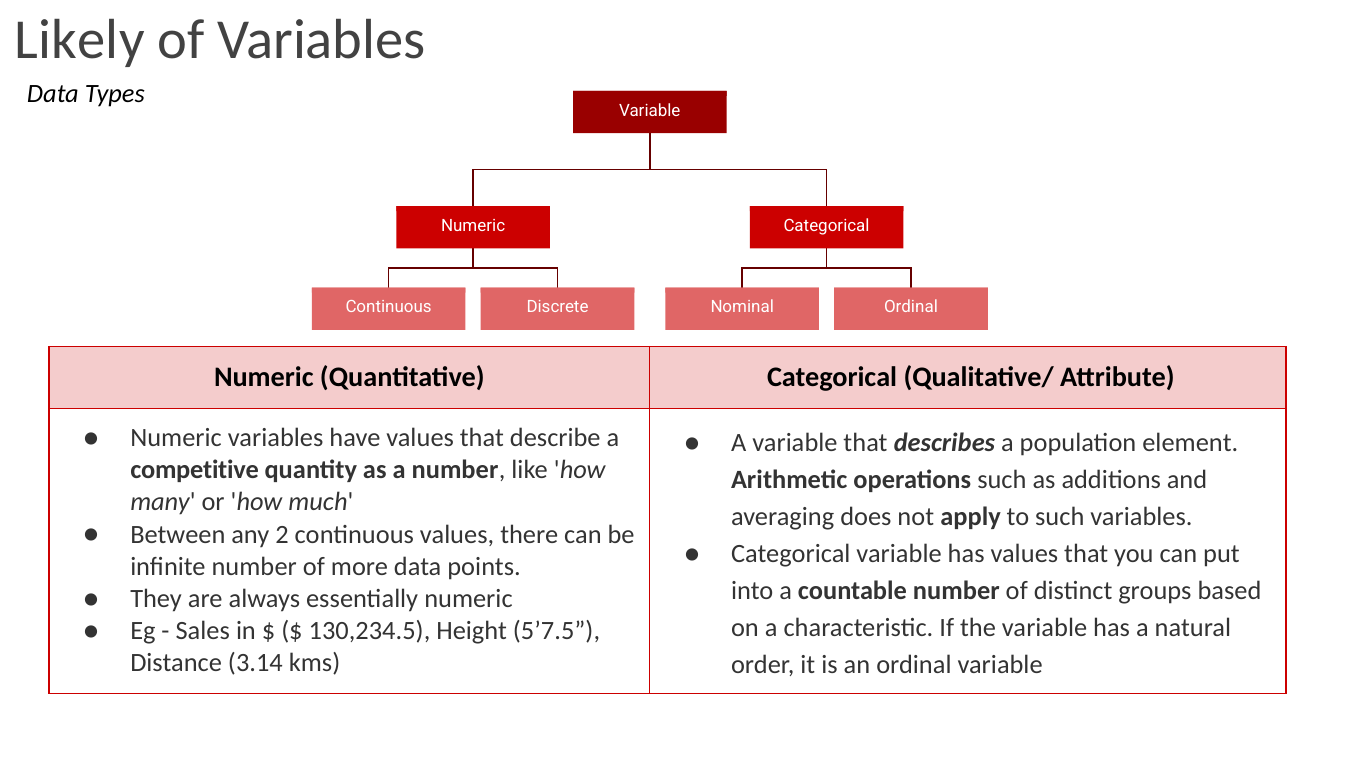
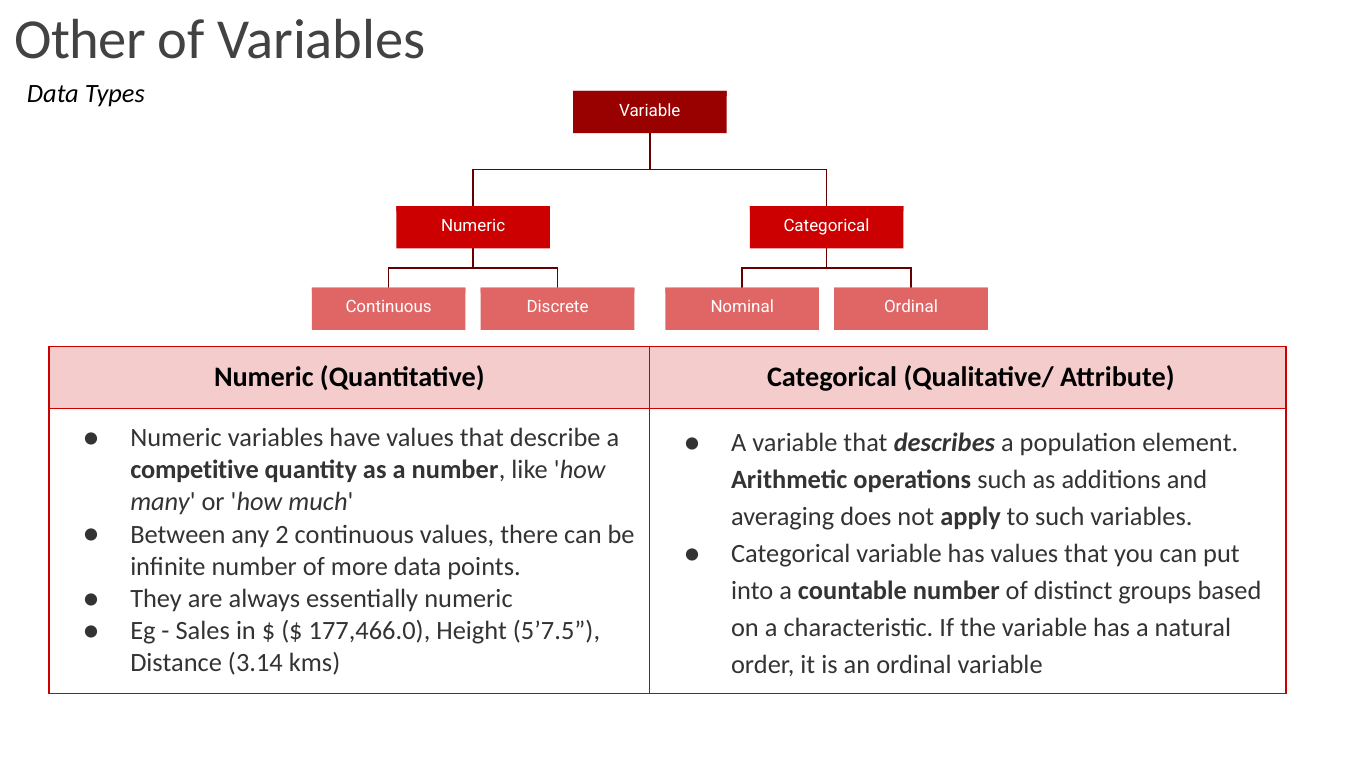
Likely: Likely -> Other
130,234.5: 130,234.5 -> 177,466.0
